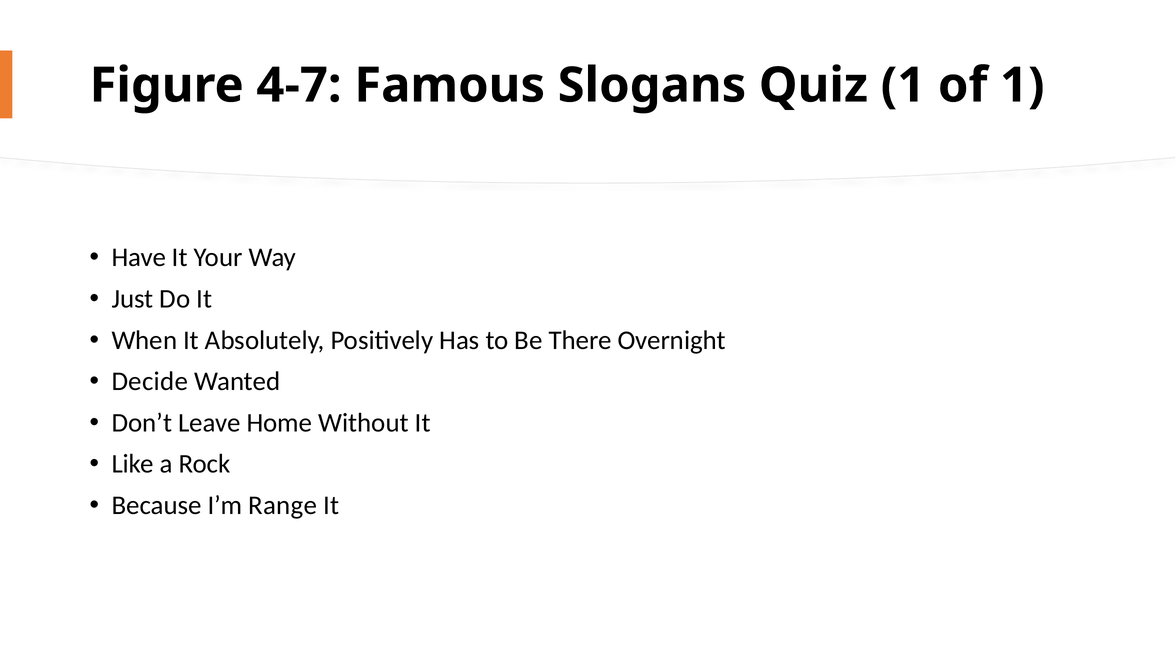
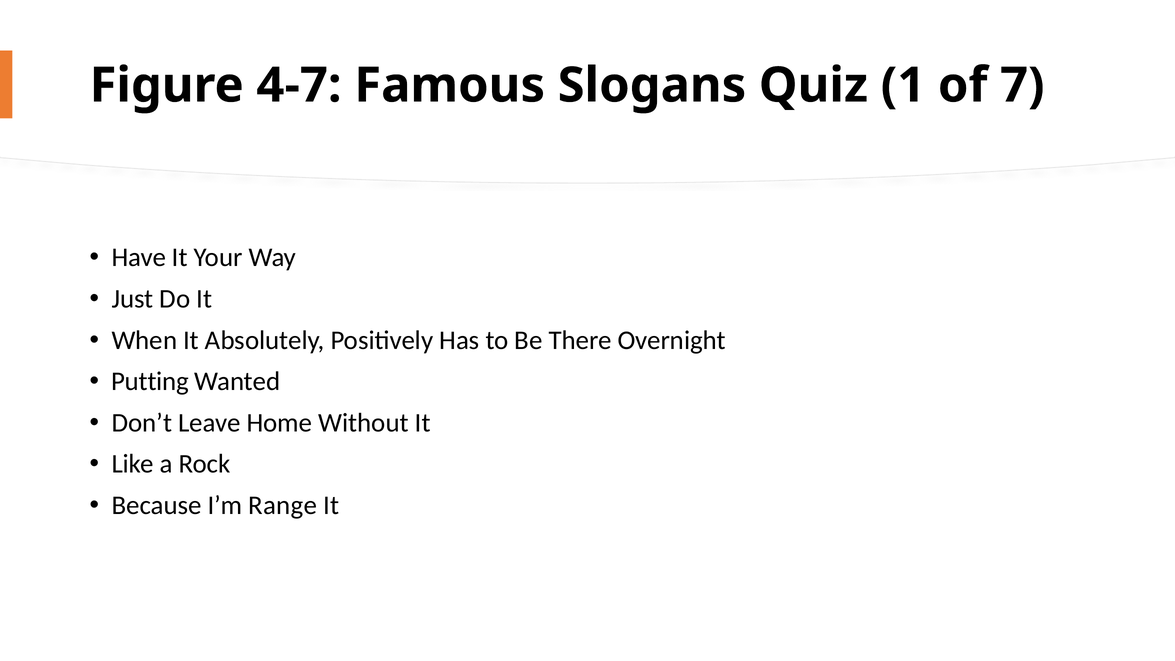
of 1: 1 -> 7
Decide: Decide -> Putting
